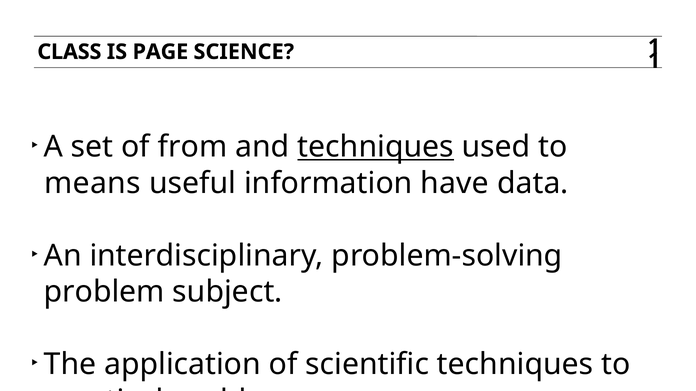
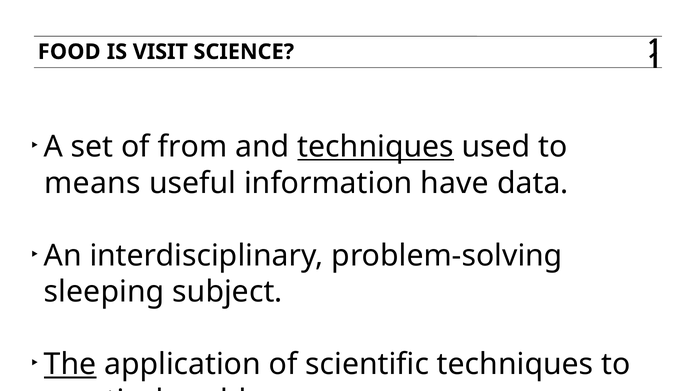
CLASS: CLASS -> FOOD
PAGE: PAGE -> VISIT
problem: problem -> sleeping
The underline: none -> present
